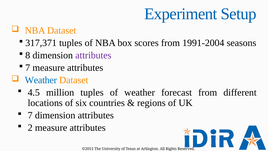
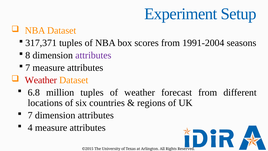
Weather at (41, 80) colour: blue -> red
4.5: 4.5 -> 6.8
2: 2 -> 4
